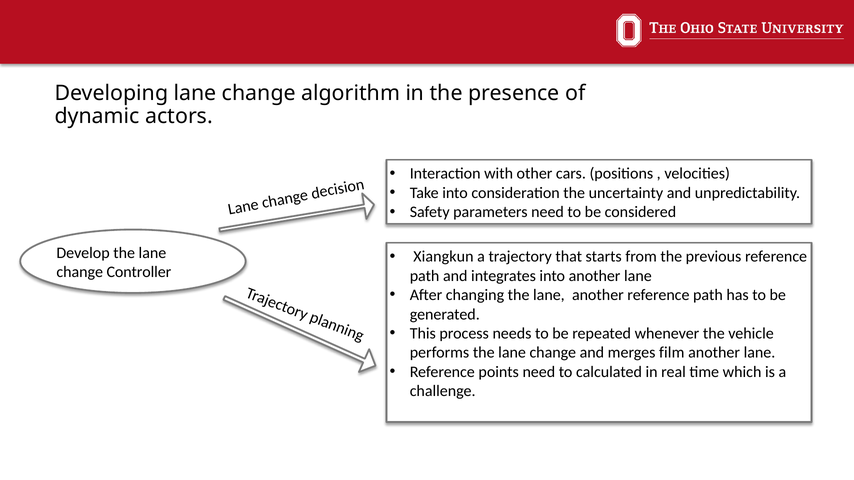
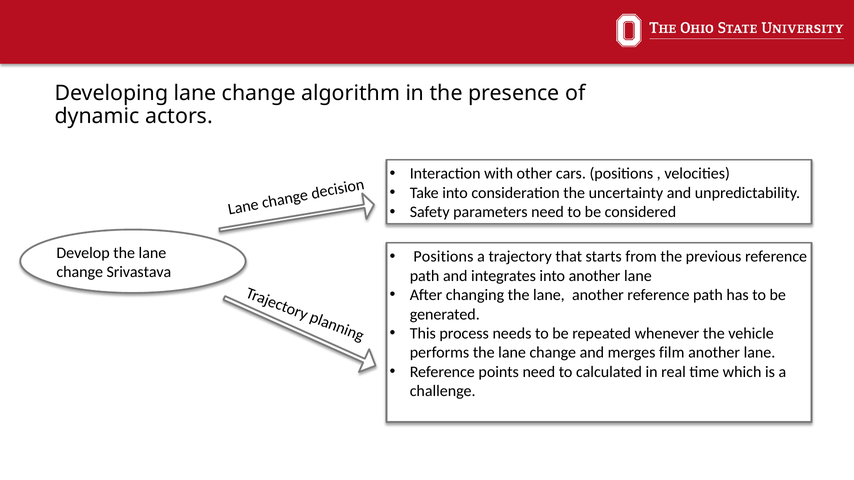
Xiangkun at (443, 257): Xiangkun -> Positions
Controller: Controller -> Srivastava
